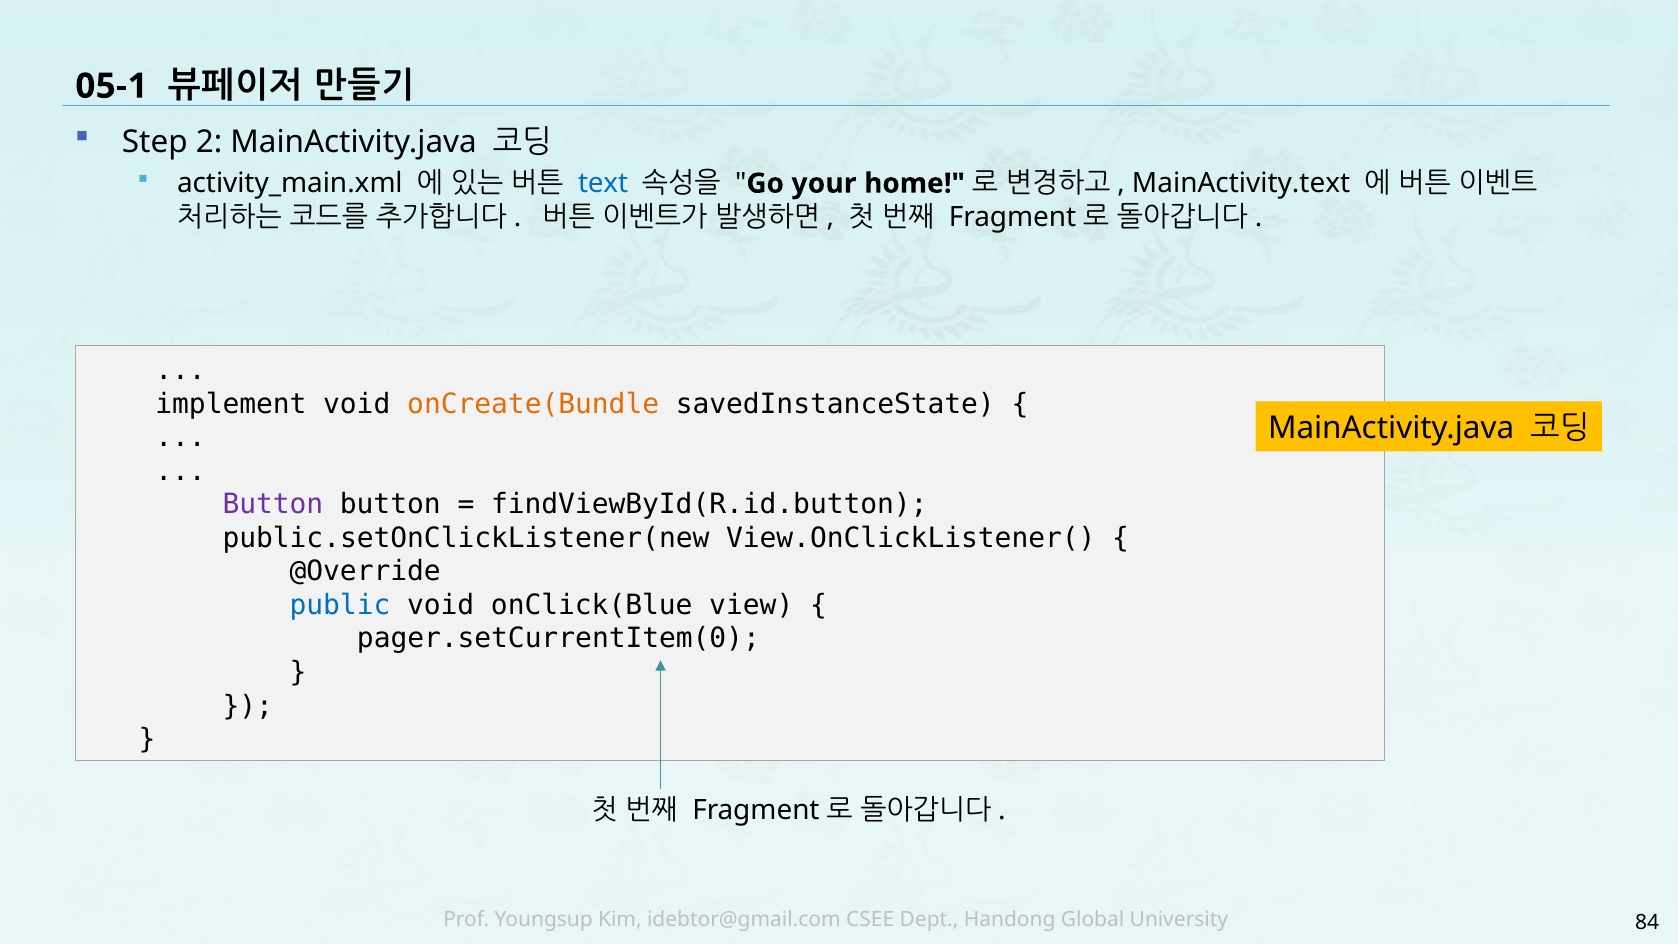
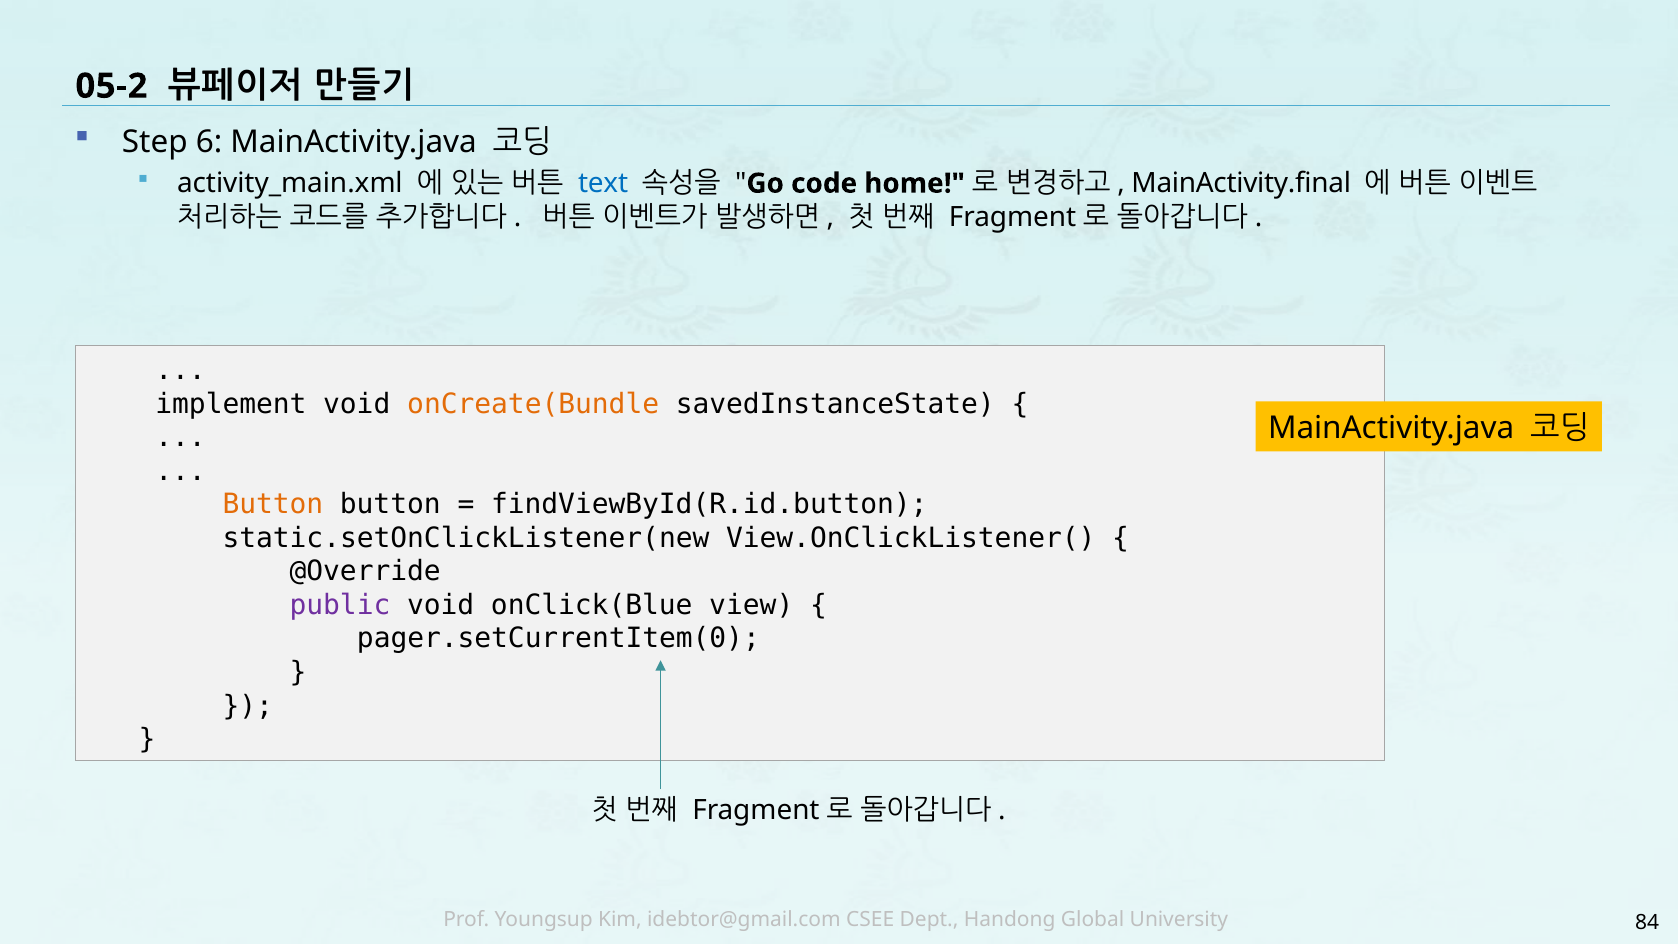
05-1: 05-1 -> 05-2
2: 2 -> 6
your: your -> code
MainActivity.text: MainActivity.text -> MainActivity.final
Button at (273, 504) colour: purple -> orange
public.setOnClickListener(new: public.setOnClickListener(new -> static.setOnClickListener(new
public colour: blue -> purple
